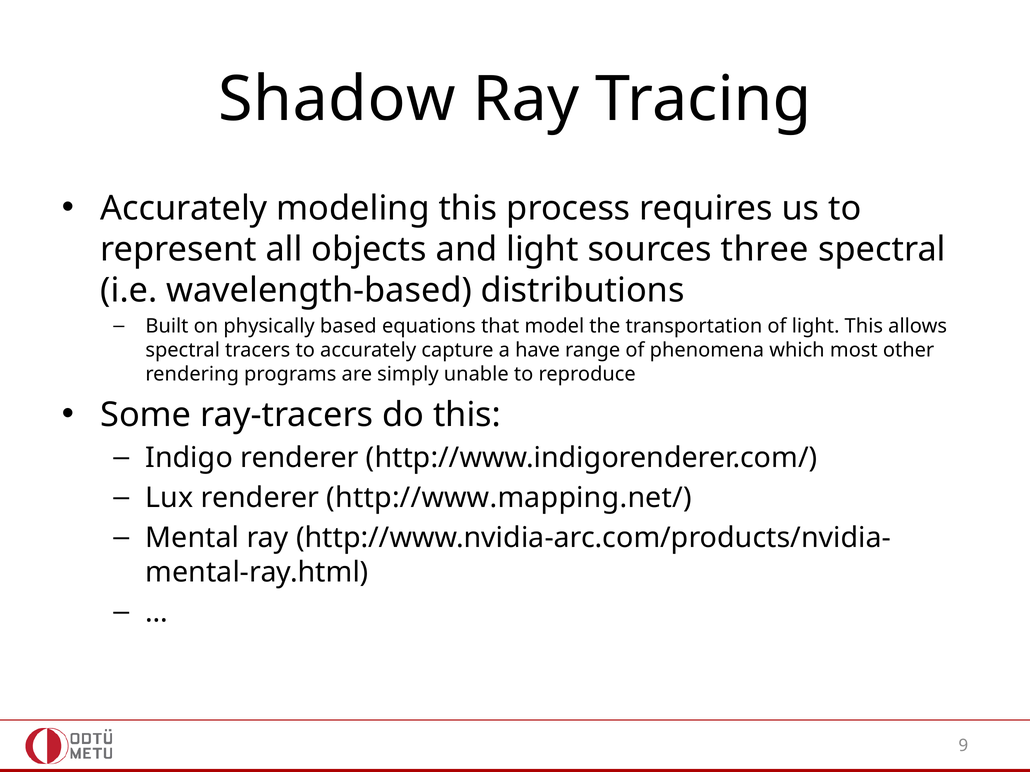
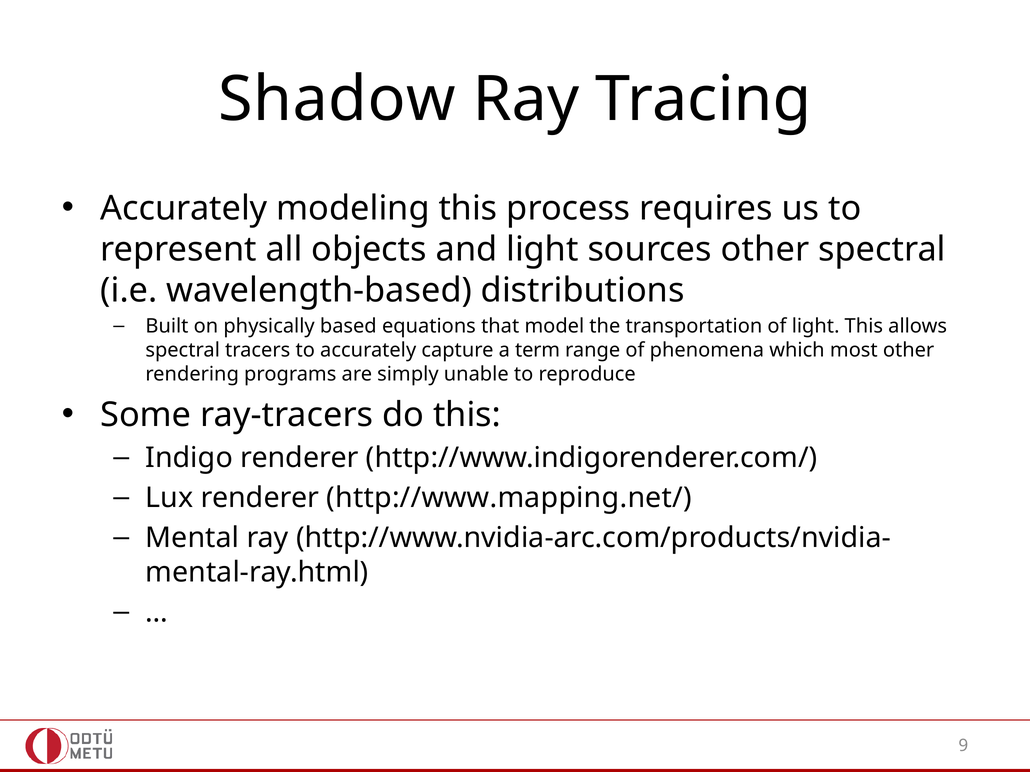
sources three: three -> other
have: have -> term
